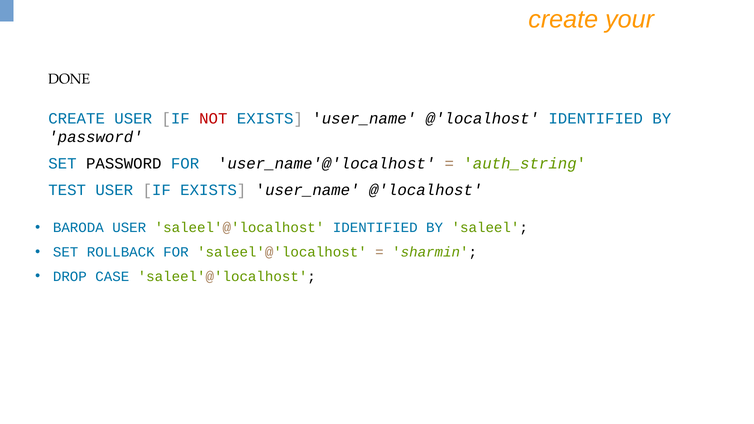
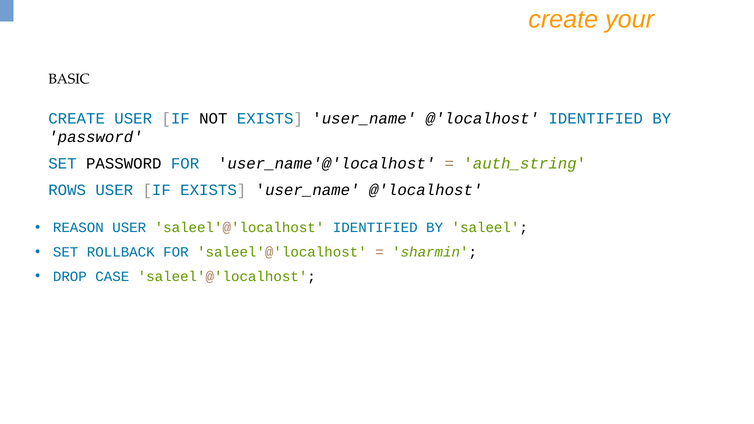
DONE: DONE -> BASIC
NOT colour: red -> black
TEST: TEST -> ROWS
BARODA: BARODA -> REASON
